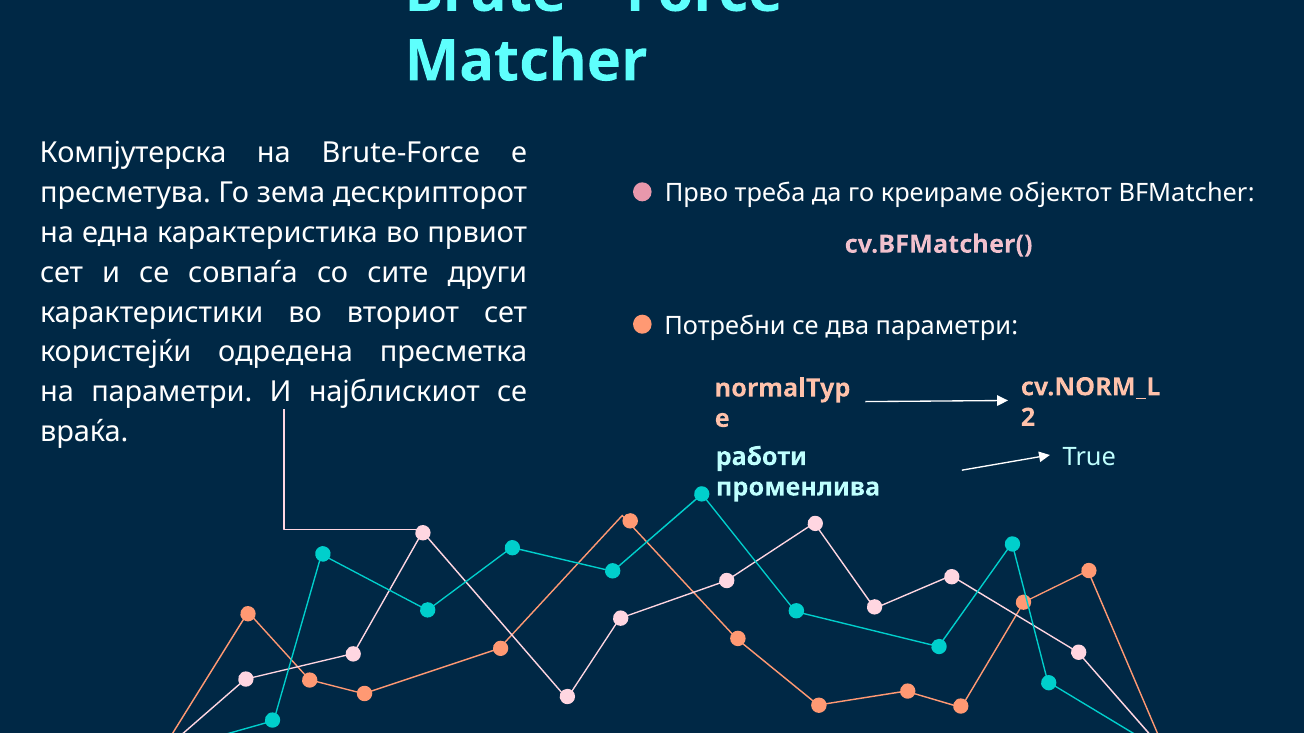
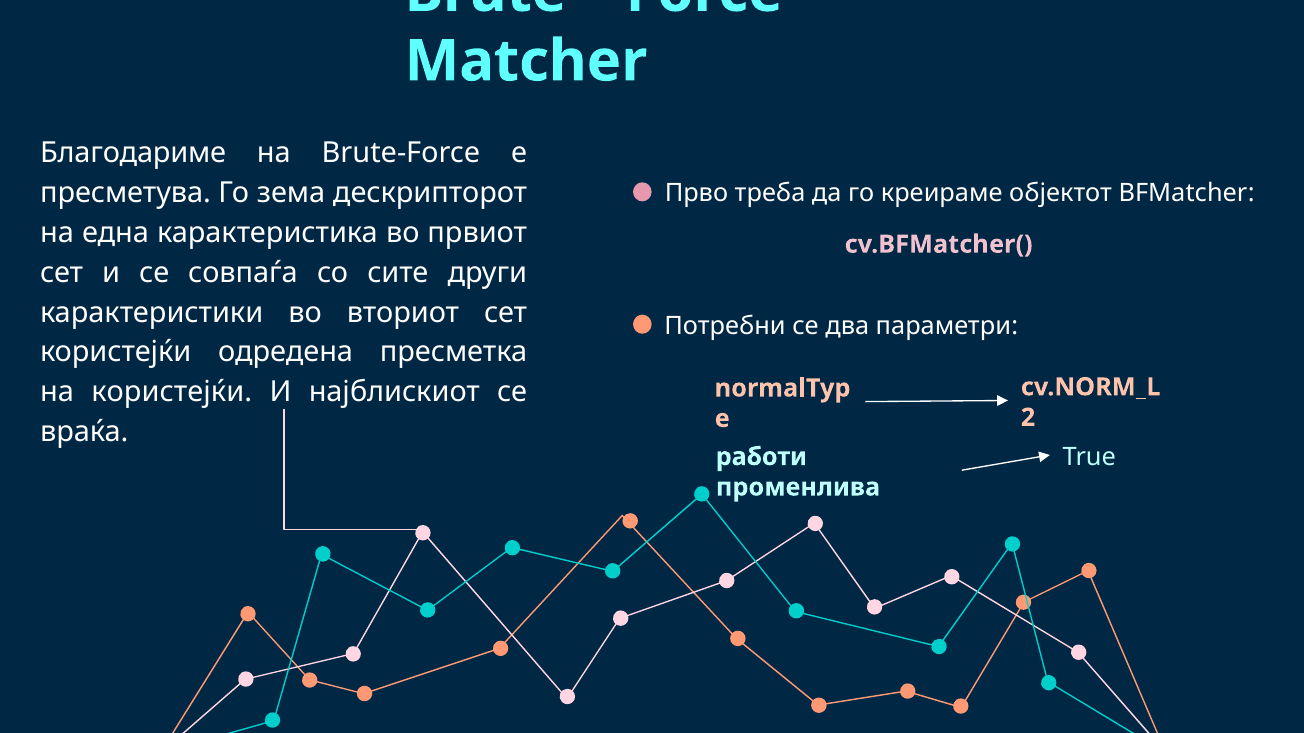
Компјутерска: Компјутерска -> Благодариме
на параметри: параметри -> користејќи
